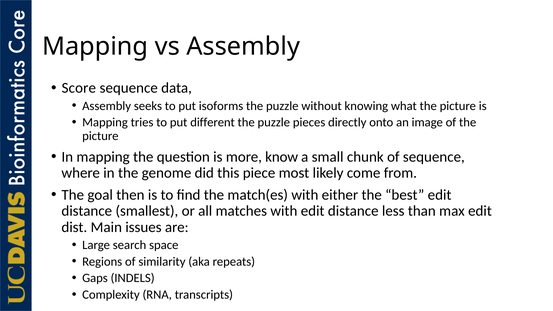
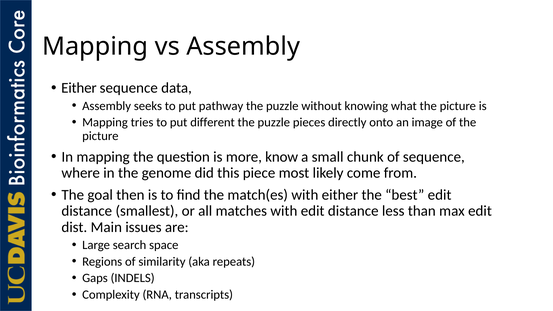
Score at (79, 88): Score -> Either
isoforms: isoforms -> pathway
